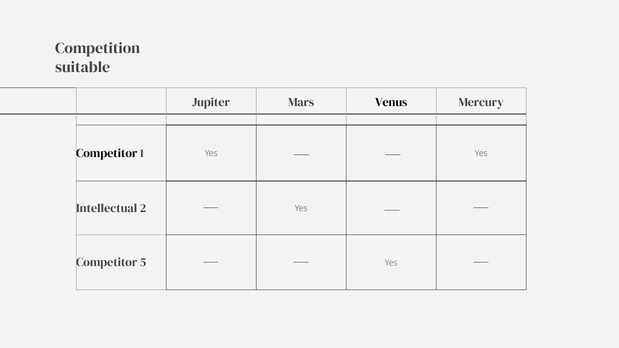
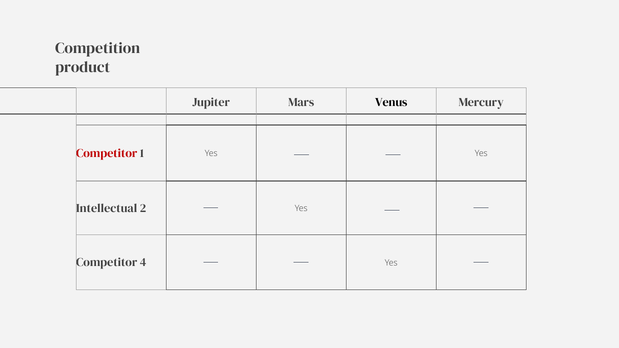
suitable: suitable -> product
Competitor at (107, 153) colour: black -> red
5: 5 -> 4
